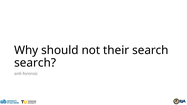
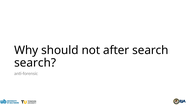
their: their -> after
